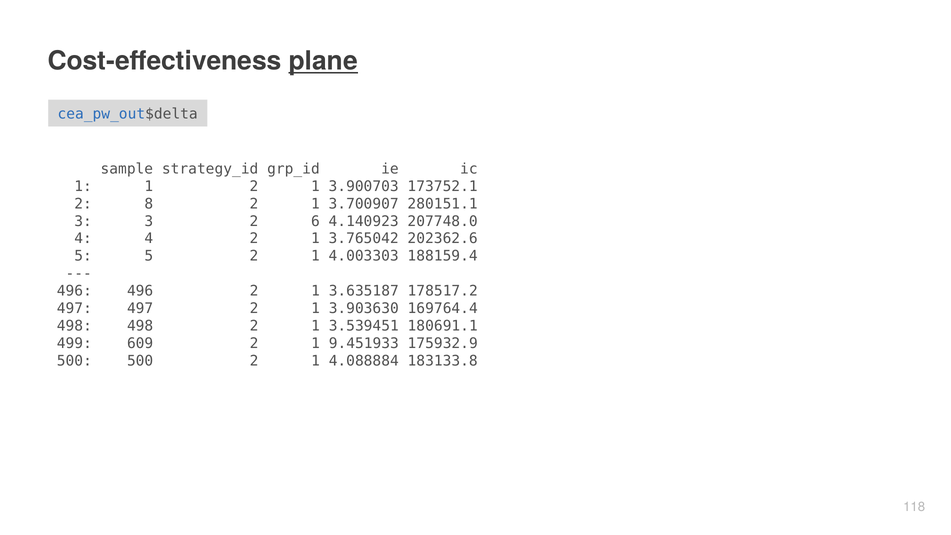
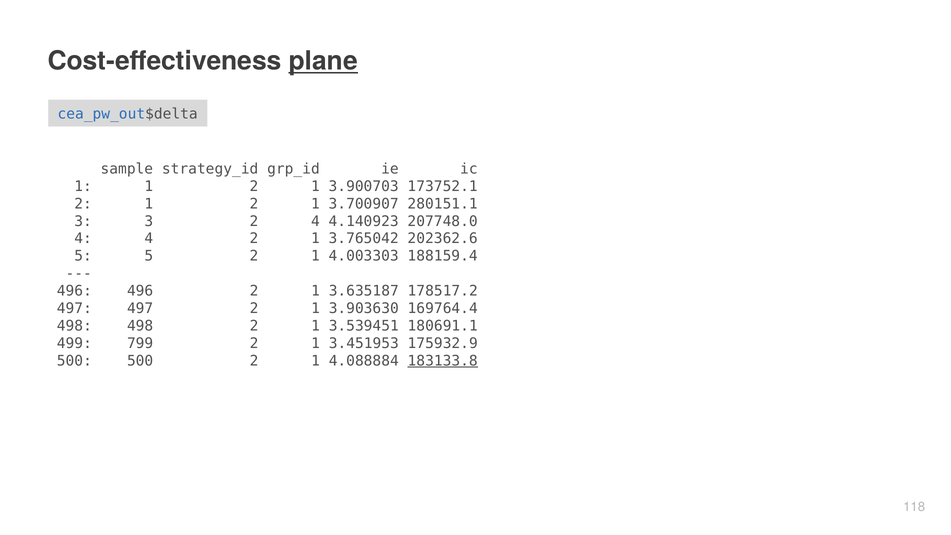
8 at (149, 204): 8 -> 1
2 6: 6 -> 4
609: 609 -> 799
9.451933: 9.451933 -> 3.451953
183133.8 underline: none -> present
